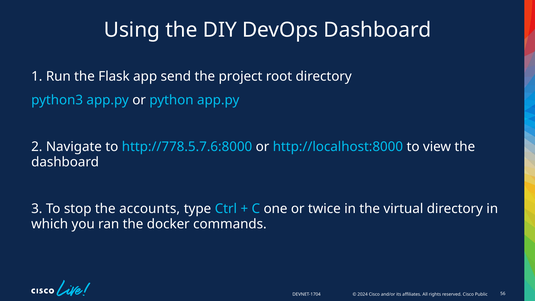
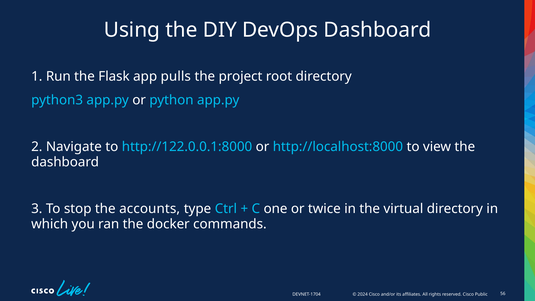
send: send -> pulls
http://778.5.7.6:8000: http://778.5.7.6:8000 -> http://122.0.0.1:8000
